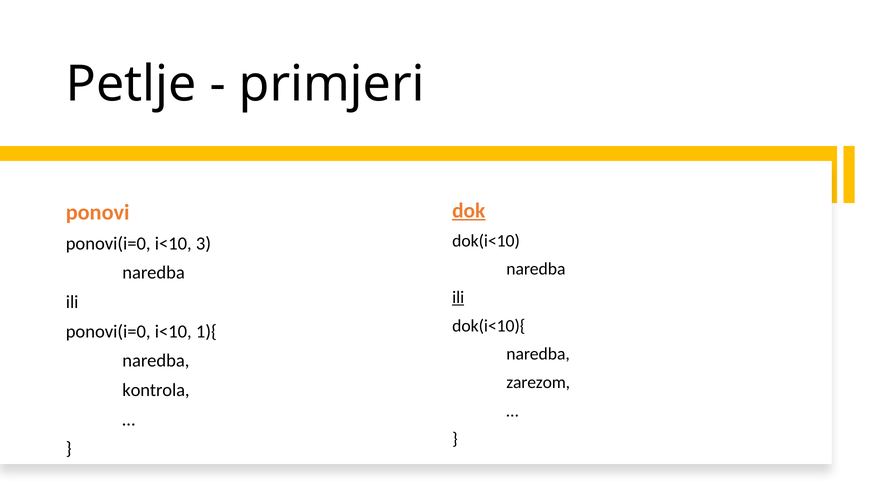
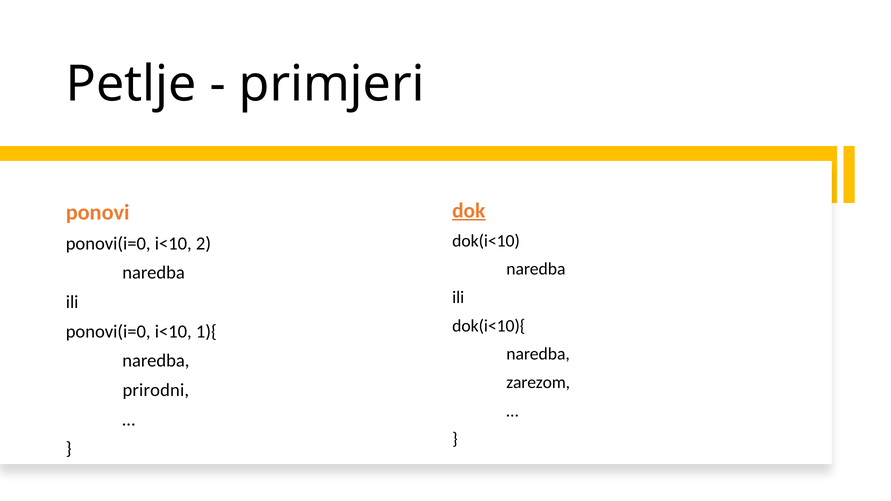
3: 3 -> 2
ili at (458, 298) underline: present -> none
kontrola: kontrola -> prirodni
